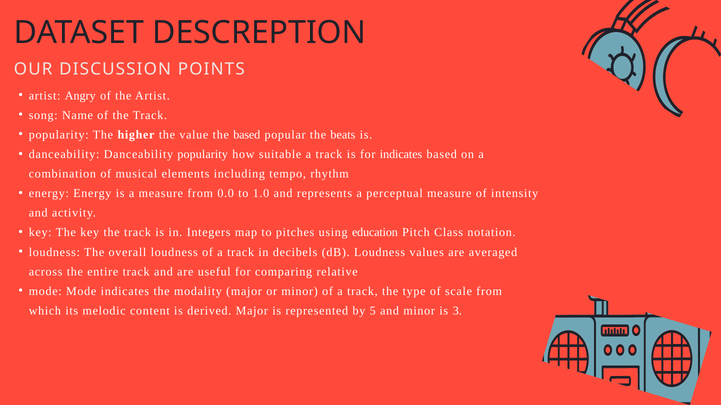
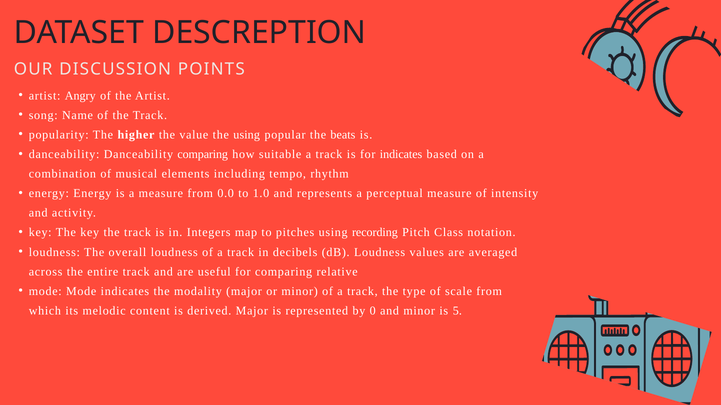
the based: based -> using
Danceability popularity: popularity -> comparing
education: education -> recording
5: 5 -> 0
3: 3 -> 5
